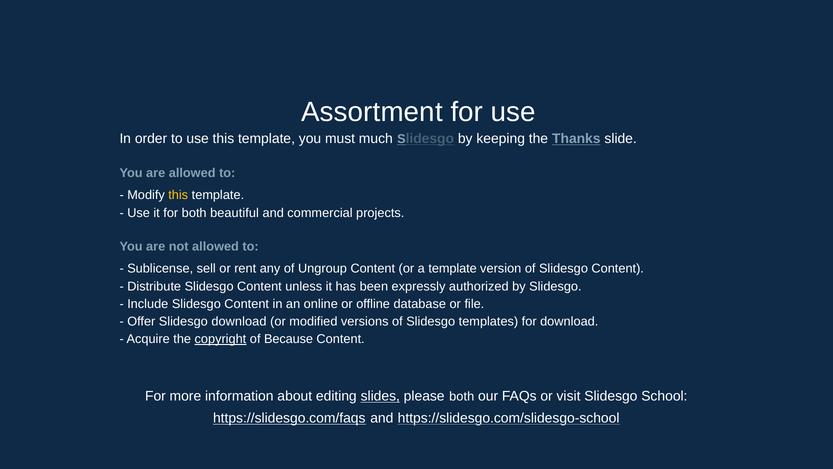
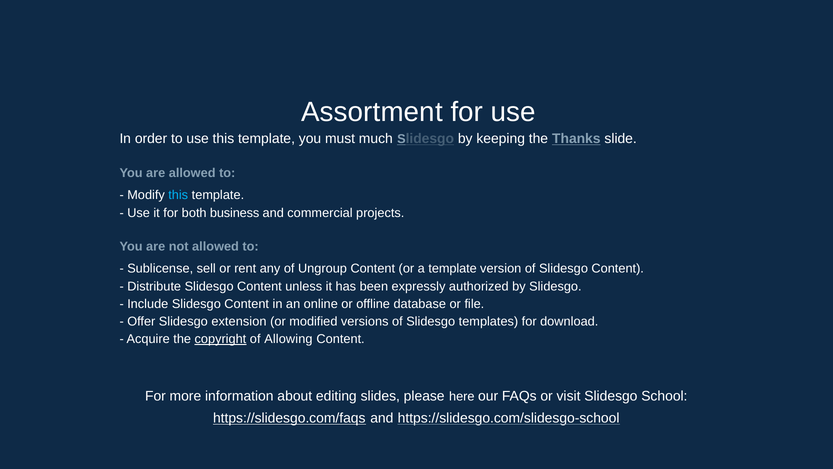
this at (178, 195) colour: yellow -> light blue
beautiful: beautiful -> business
Slidesgo download: download -> extension
Because: Because -> Allowing
slides underline: present -> none
please both: both -> here
